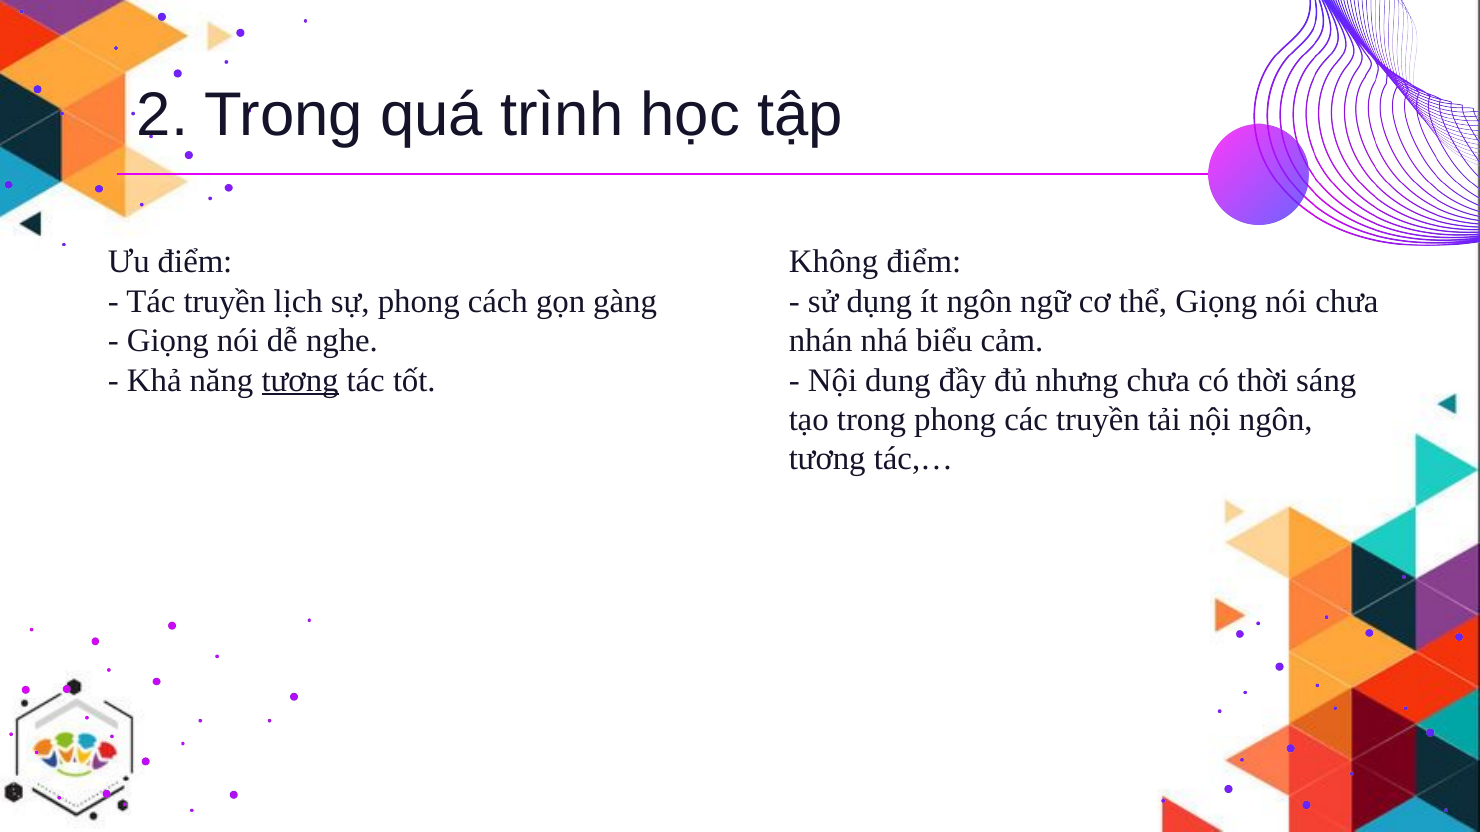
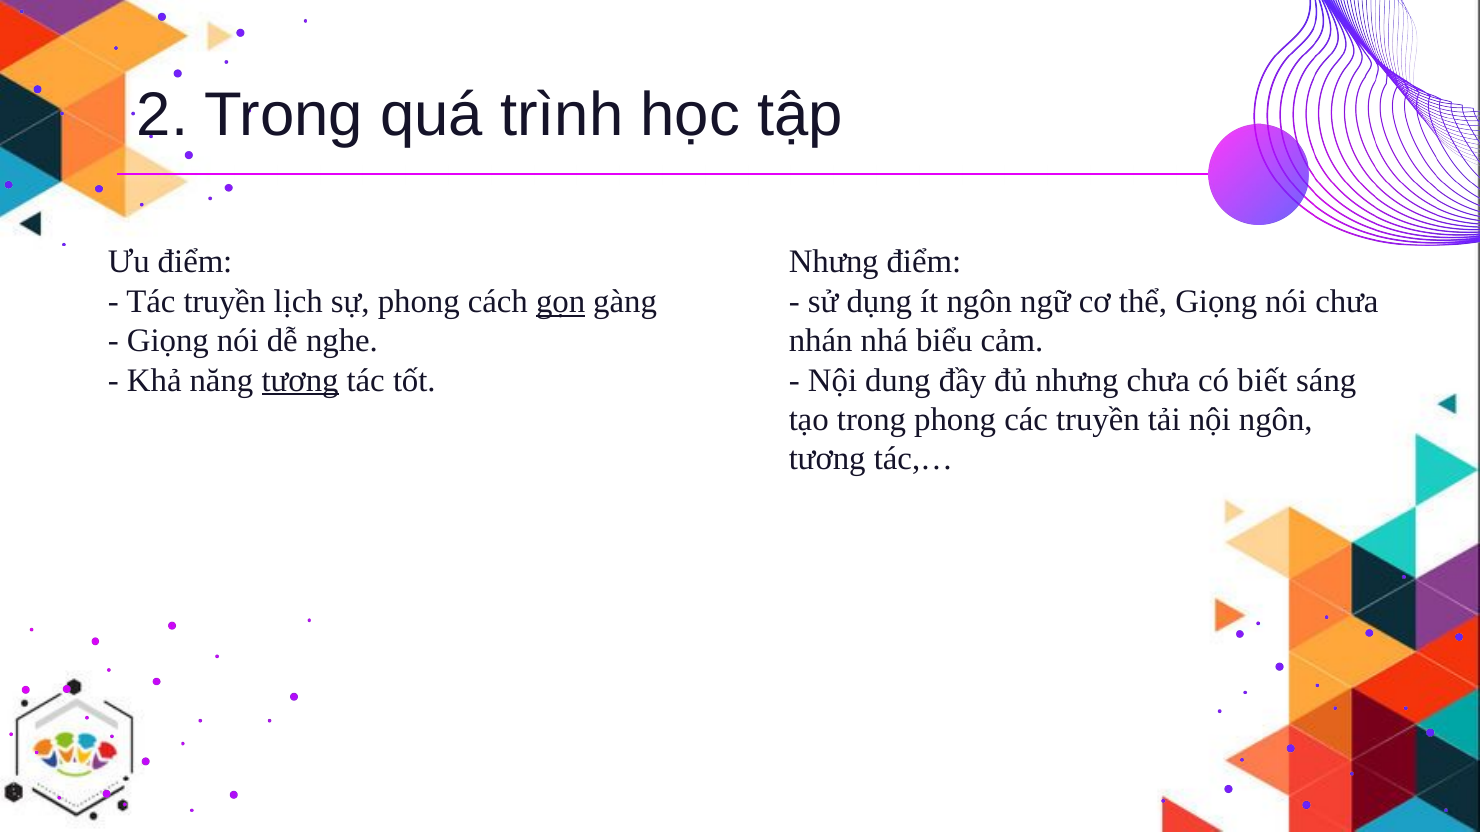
Không at (834, 262): Không -> Nhưng
gọn underline: none -> present
thời: thời -> biết
